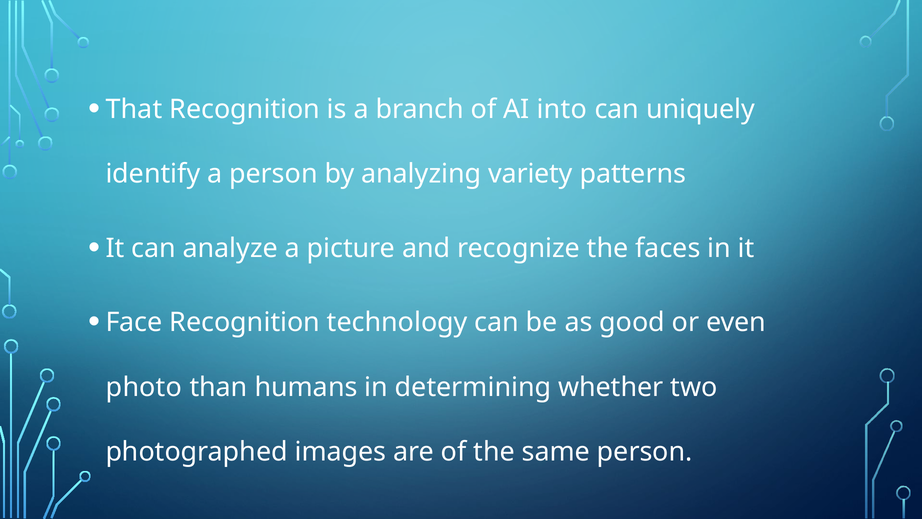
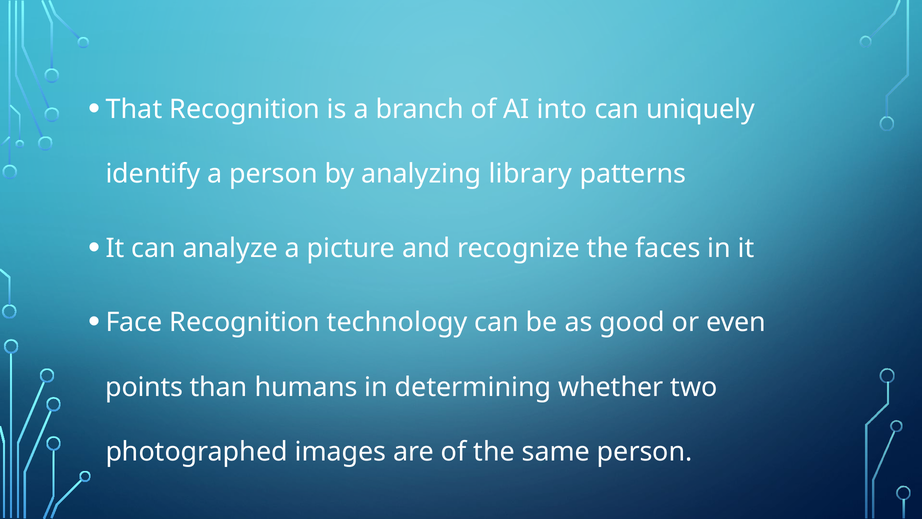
variety: variety -> library
photo: photo -> points
